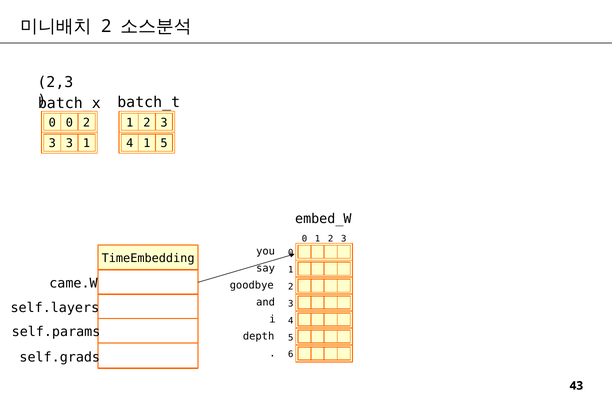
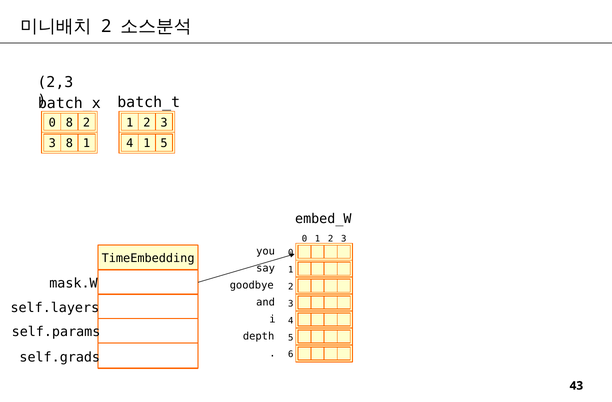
0 0: 0 -> 8
3 3: 3 -> 8
came.W: came.W -> mask.W
